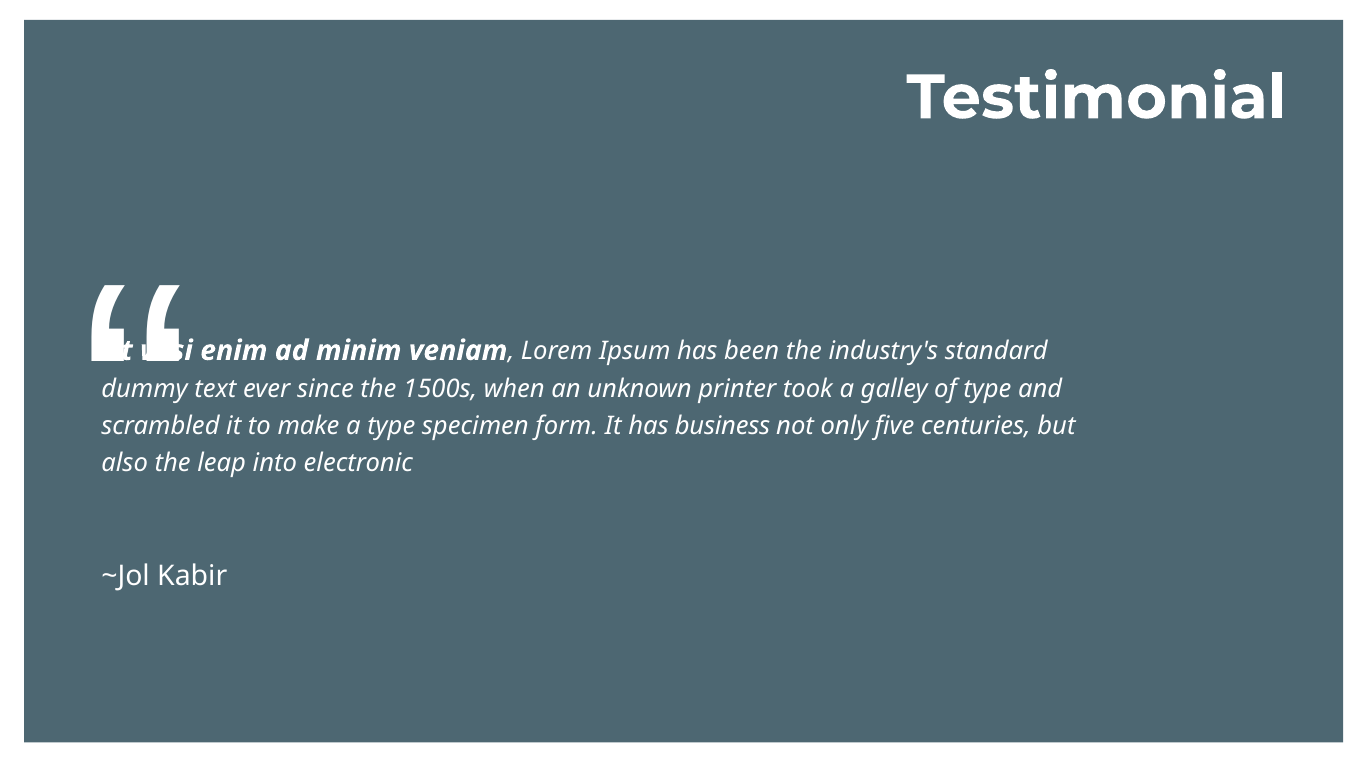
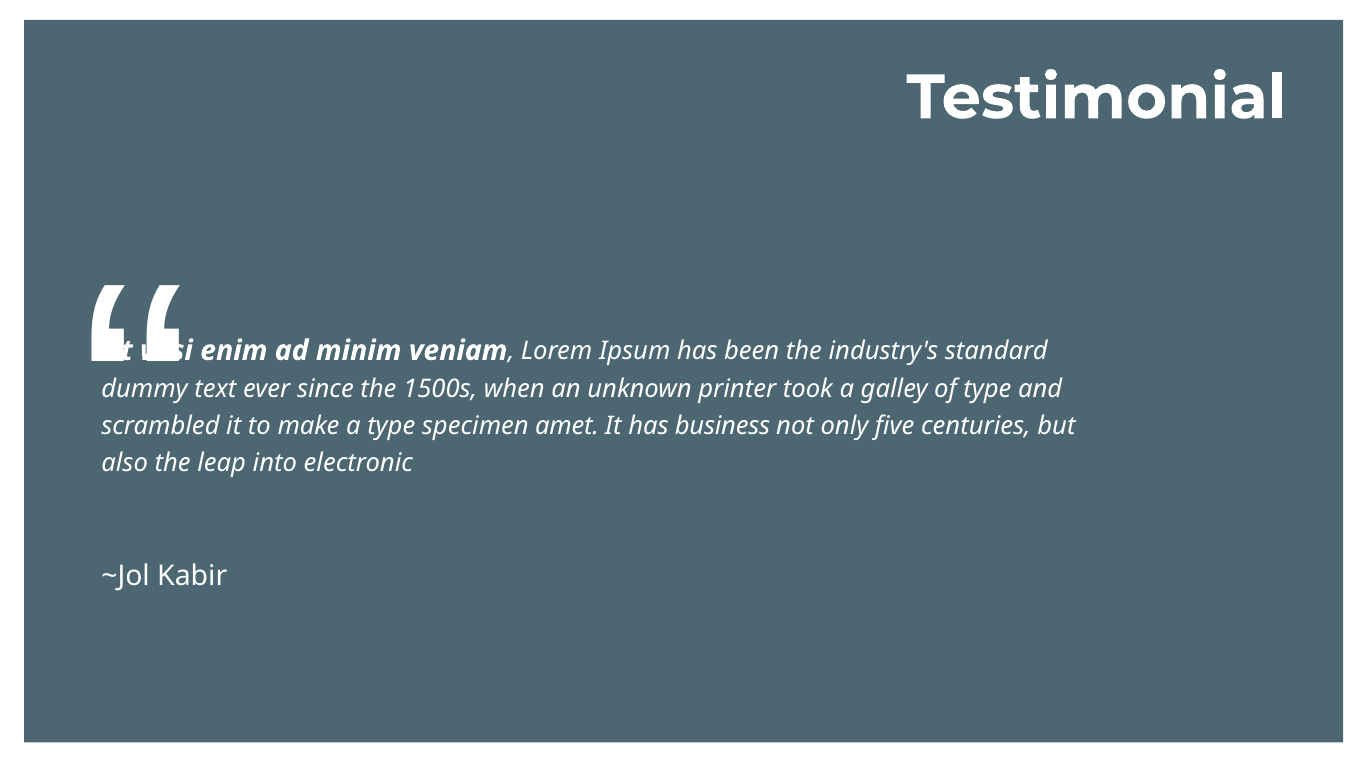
form: form -> amet
